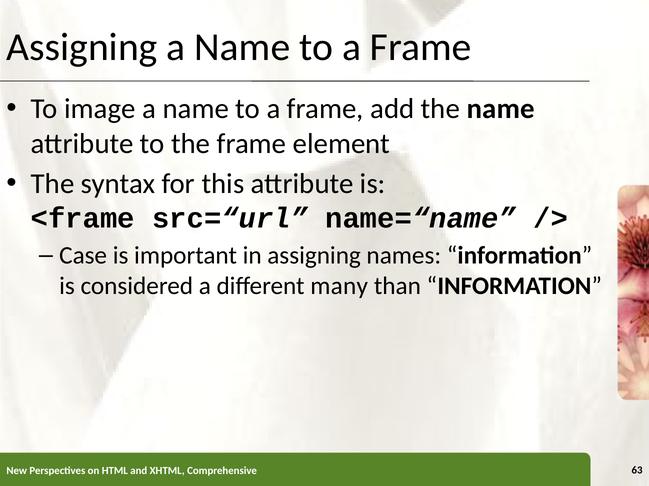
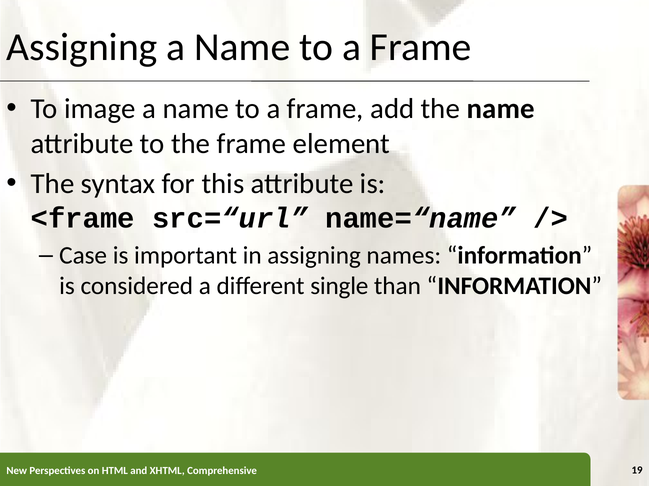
many: many -> single
63: 63 -> 19
